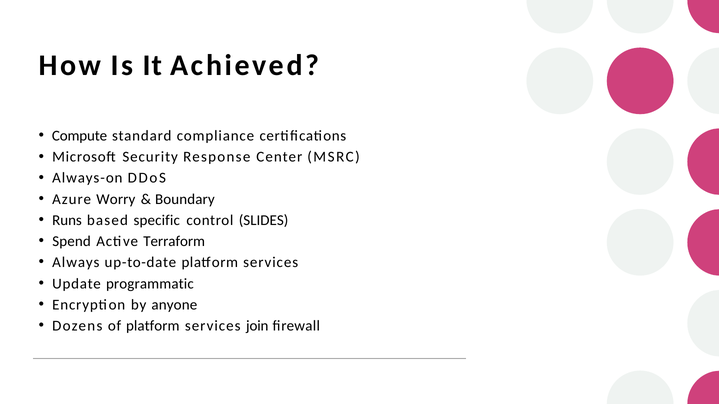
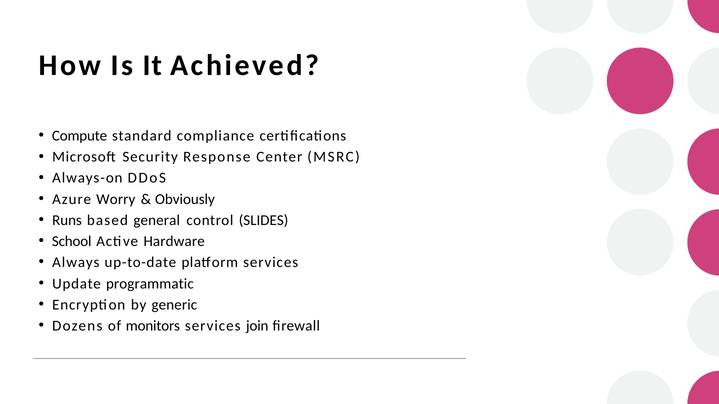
Boundary: Boundary -> Obviously
specific: specific -> general
Spend: Spend -> School
Terraform: Terraform -> Hardware
anyone: anyone -> generic
of platform: platform -> monitors
